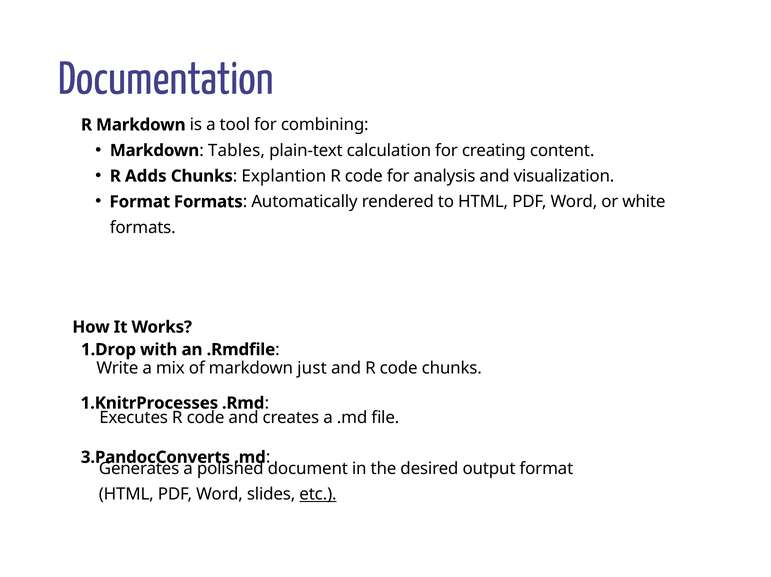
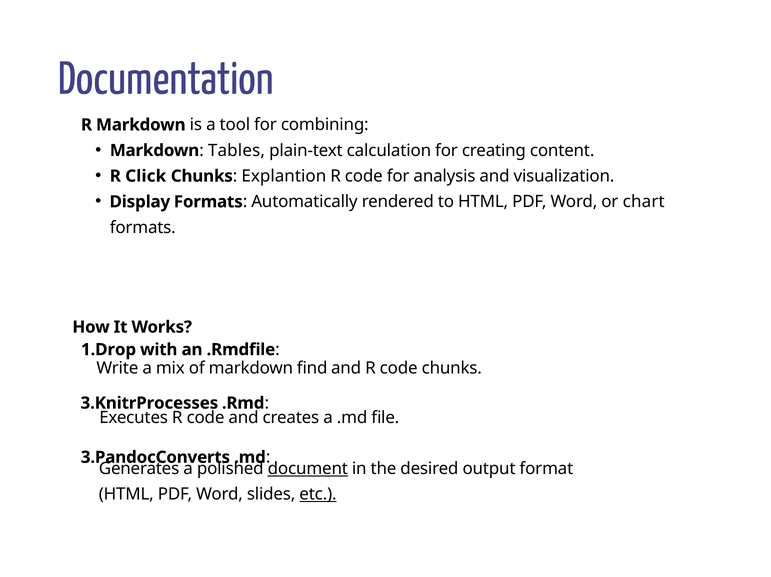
Adds: Adds -> Click
Format at (140, 202): Format -> Display
white: white -> chart
just: just -> find
1.KnitrProcesses: 1.KnitrProcesses -> 3.KnitrProcesses
document underline: none -> present
